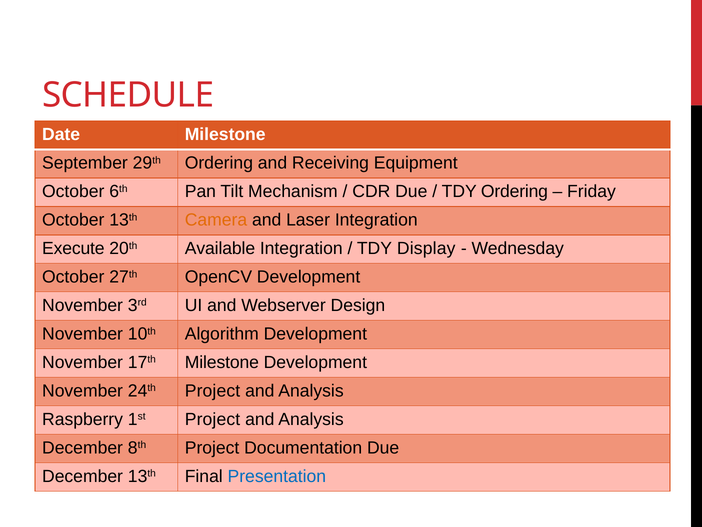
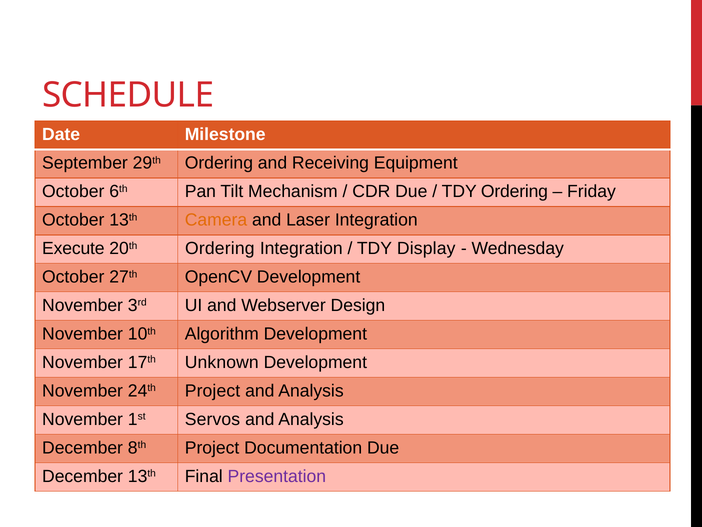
20th Available: Available -> Ordering
17th Milestone: Milestone -> Unknown
Raspberry at (83, 419): Raspberry -> November
1st Project: Project -> Servos
Presentation colour: blue -> purple
